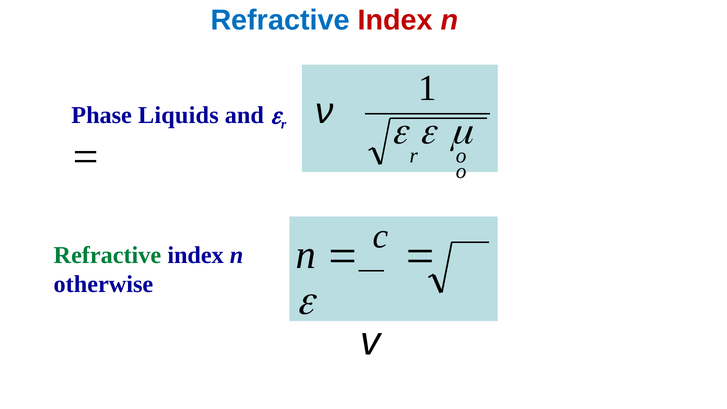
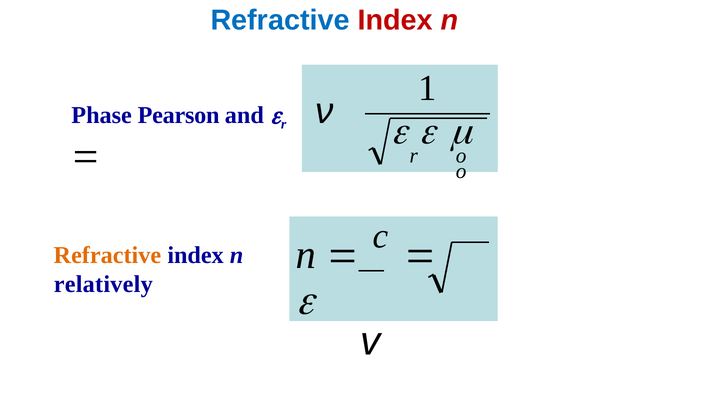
Liquids: Liquids -> Pearson
Refractive at (107, 255) colour: green -> orange
otherwise: otherwise -> relatively
